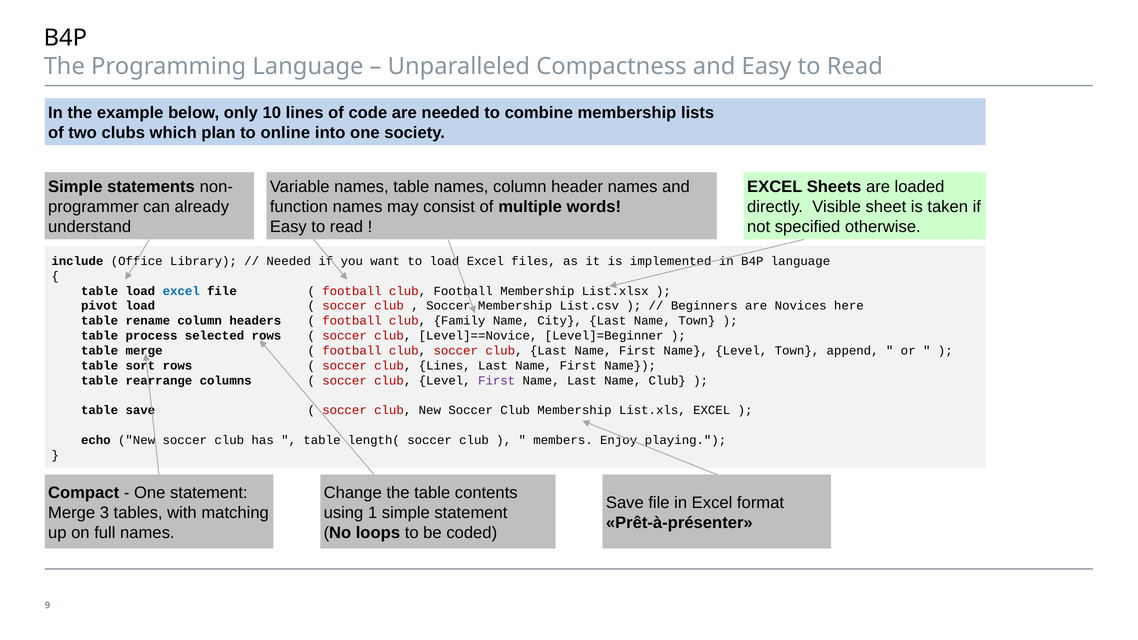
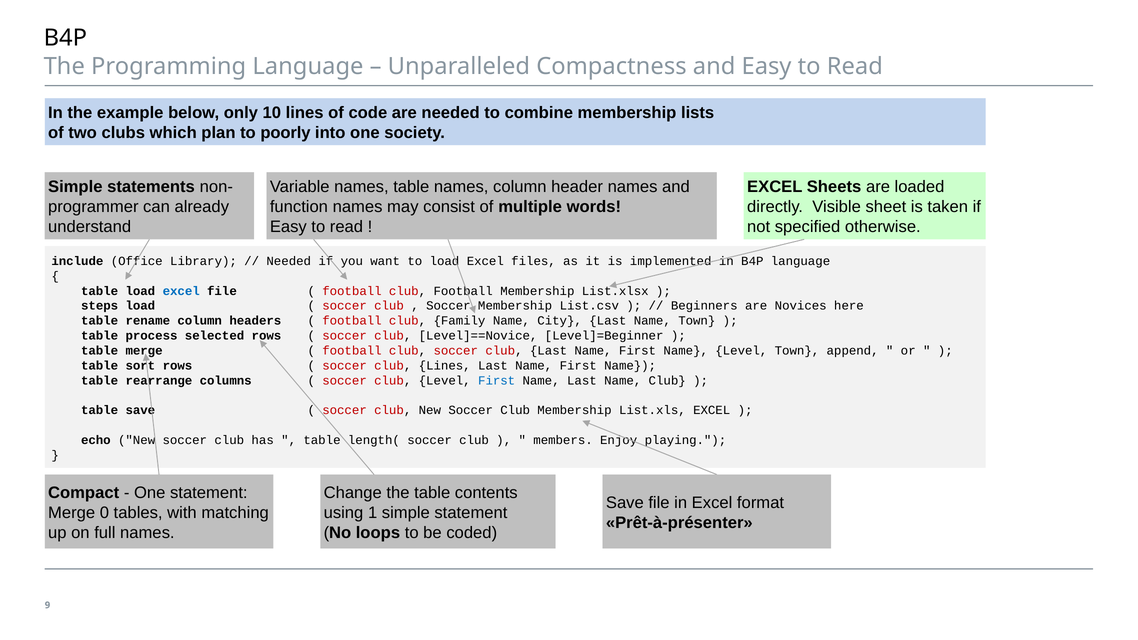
online: online -> poorly
pivot: pivot -> steps
First at (497, 381) colour: purple -> blue
3: 3 -> 0
